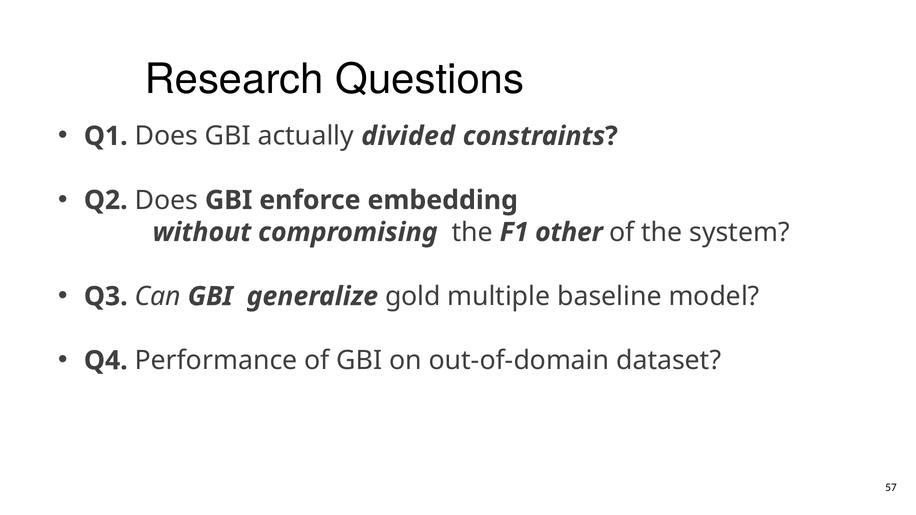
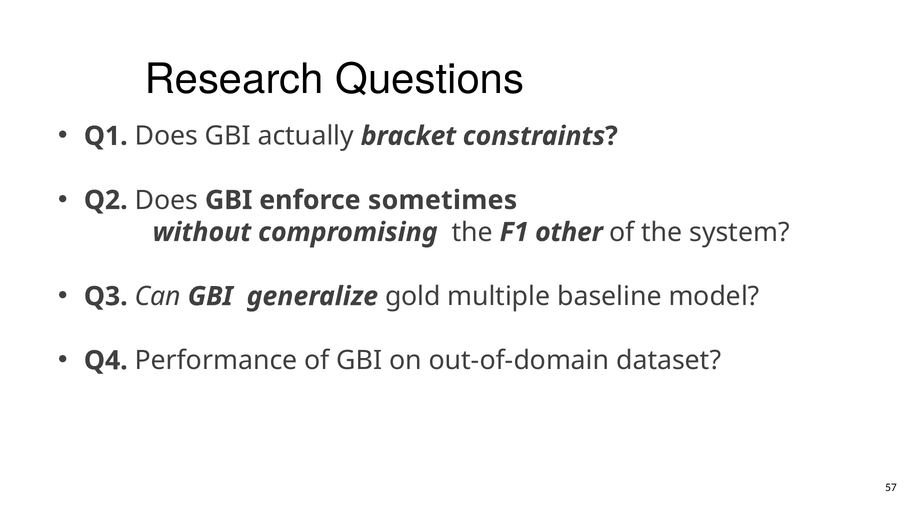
divided: divided -> bracket
embedding: embedding -> sometimes
